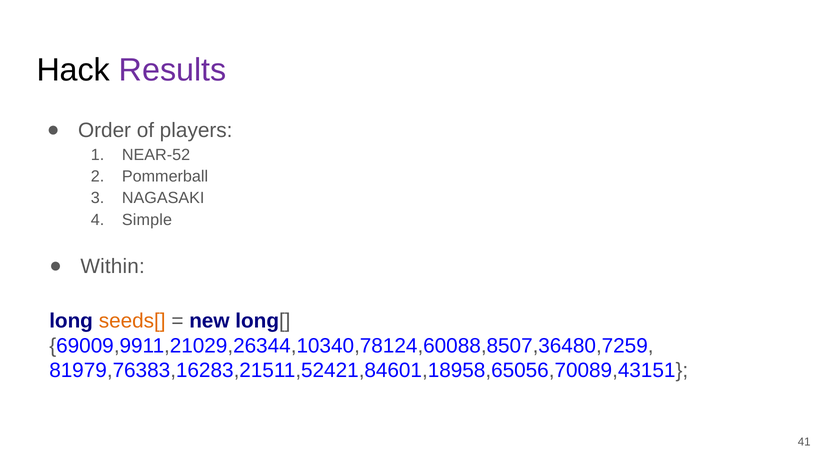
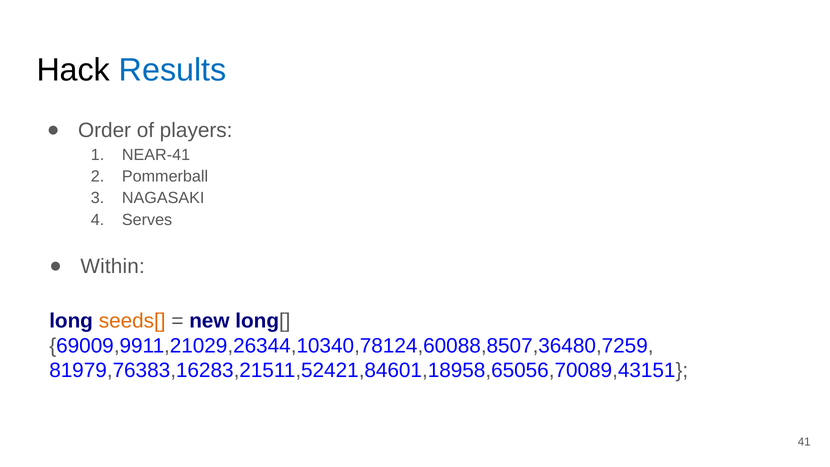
Results colour: purple -> blue
NEAR-52: NEAR-52 -> NEAR-41
Simple: Simple -> Serves
